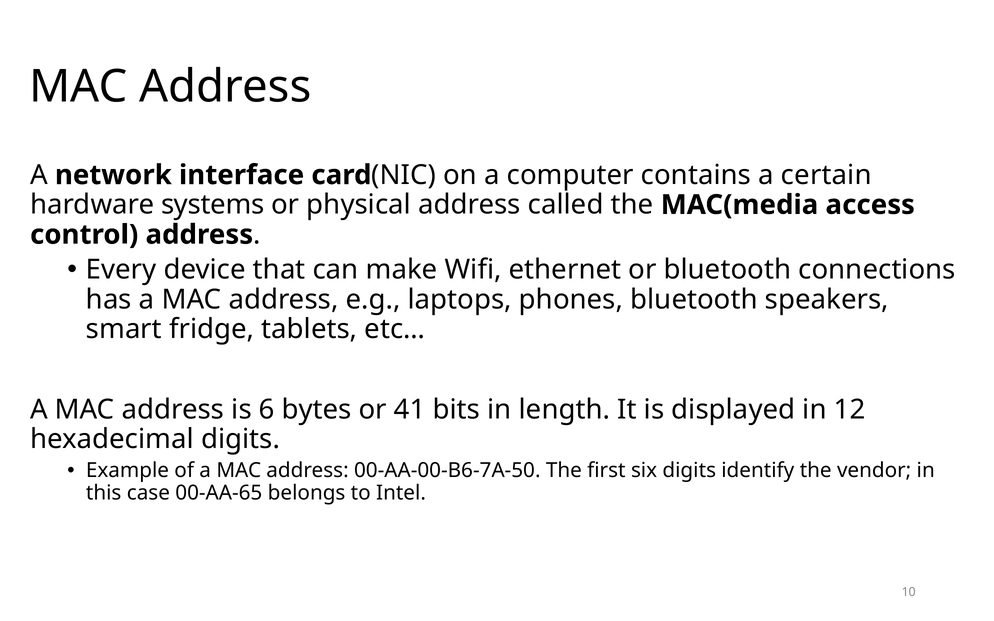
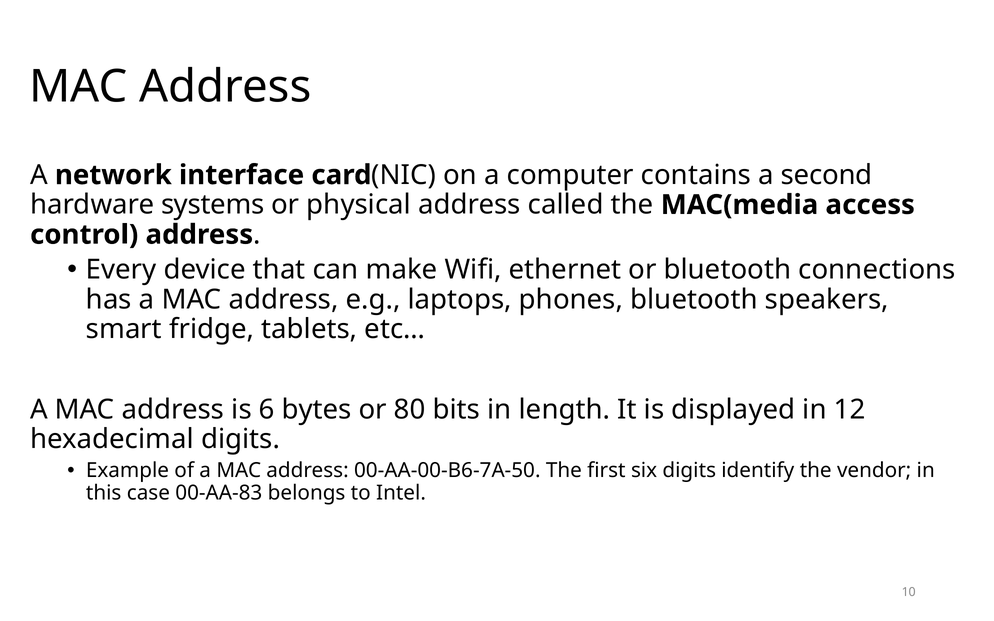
certain: certain -> second
41: 41 -> 80
00-AA-65: 00-AA-65 -> 00-AA-83
